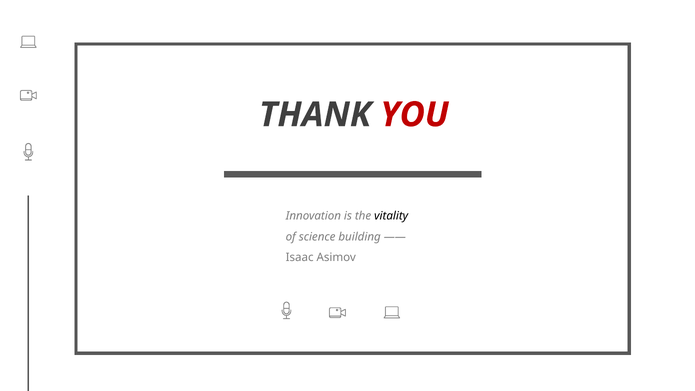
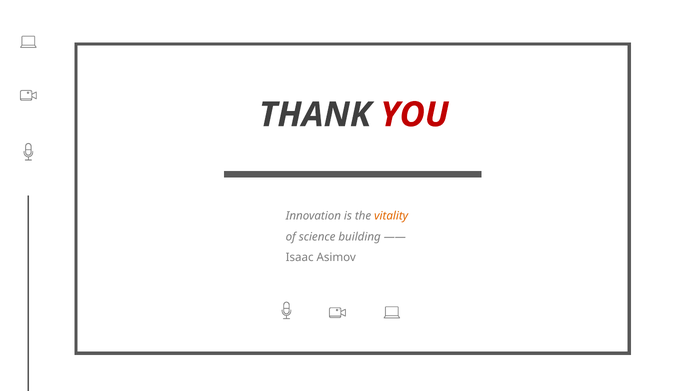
vitality colour: black -> orange
